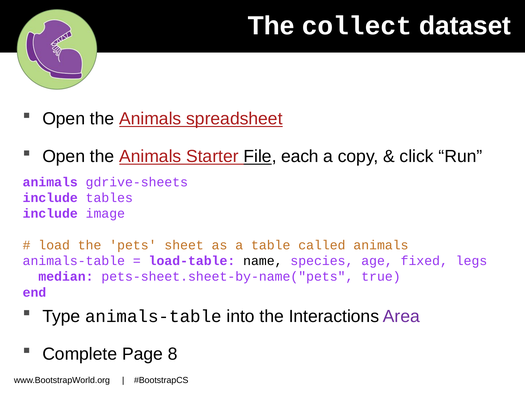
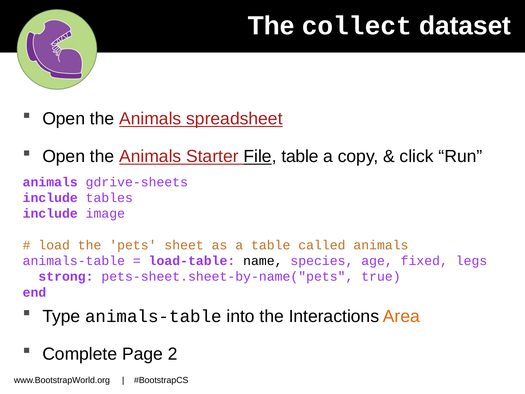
File each: each -> table
median: median -> strong
Area colour: purple -> orange
8: 8 -> 2
